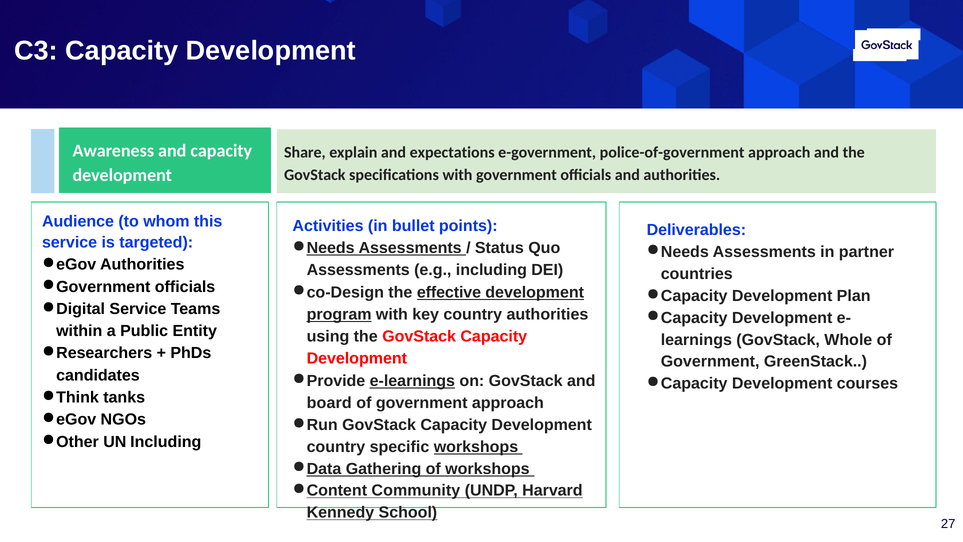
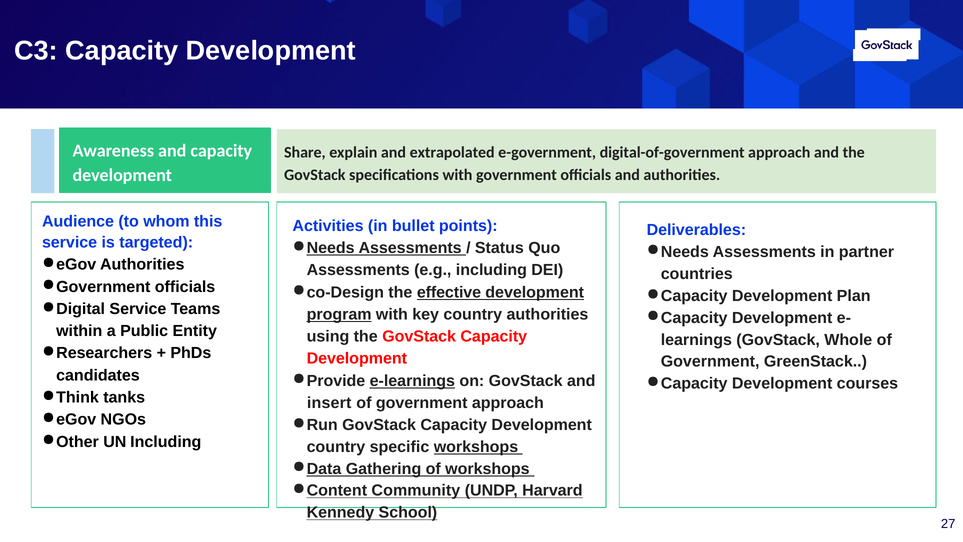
expectations: expectations -> extrapolated
police-of-government: police-of-government -> digital-of-government
board: board -> insert
